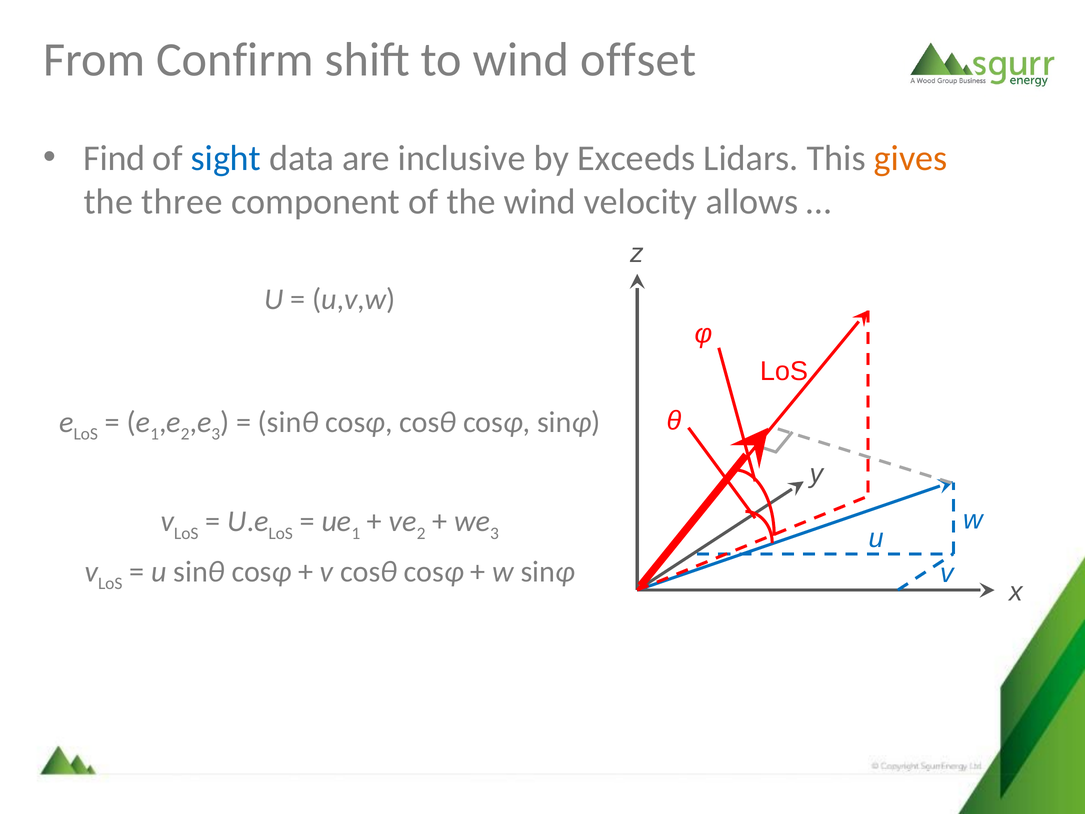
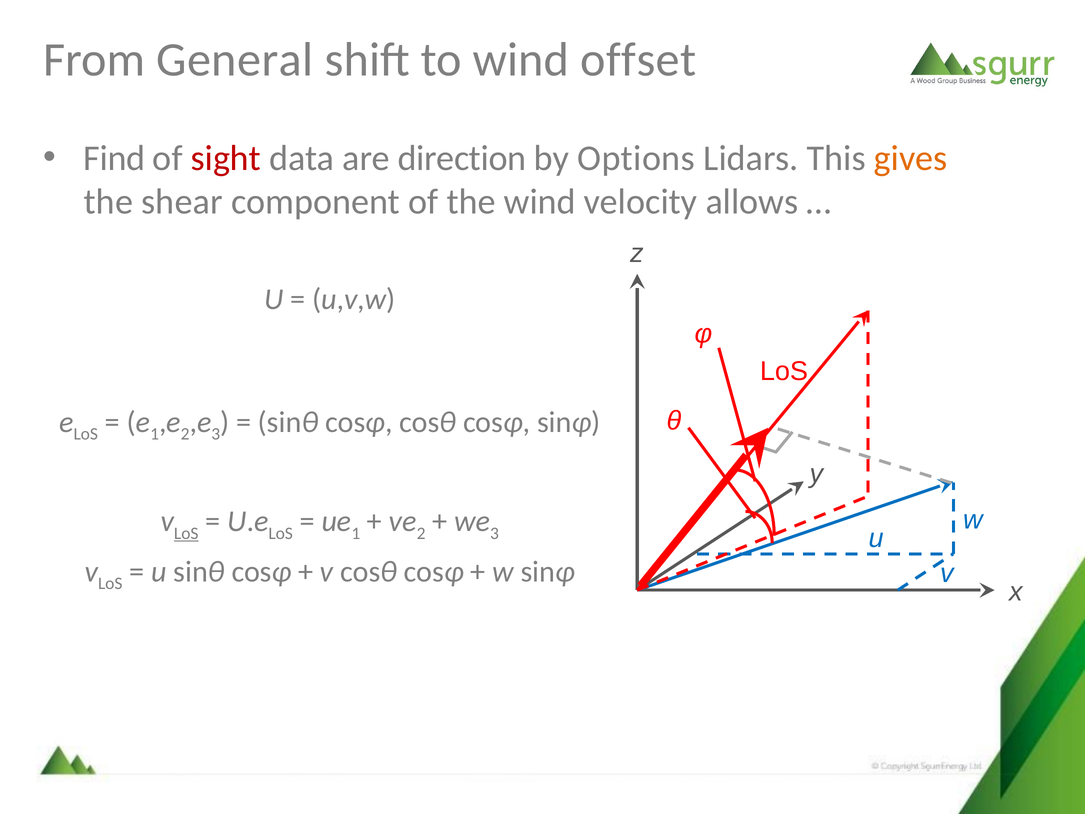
Confirm: Confirm -> General
sight colour: blue -> red
inclusive: inclusive -> direction
Exceeds: Exceeds -> Options
three: three -> shear
LoS at (186, 533) underline: none -> present
